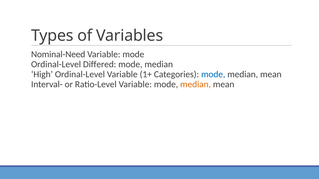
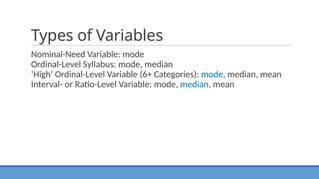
Differed: Differed -> Syllabus
1+: 1+ -> 6+
median at (196, 85) colour: orange -> blue
